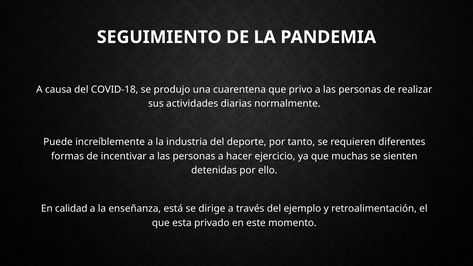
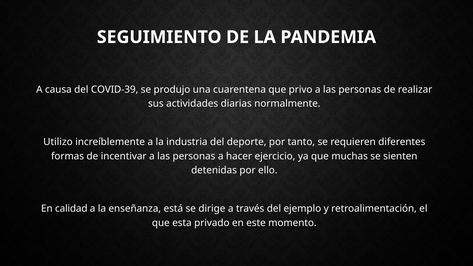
COVID-18: COVID-18 -> COVID-39
Puede: Puede -> Utilizo
